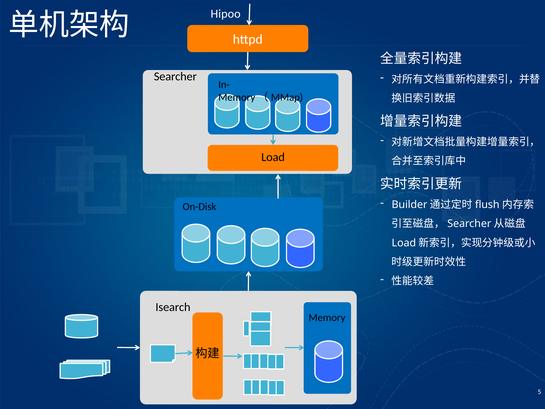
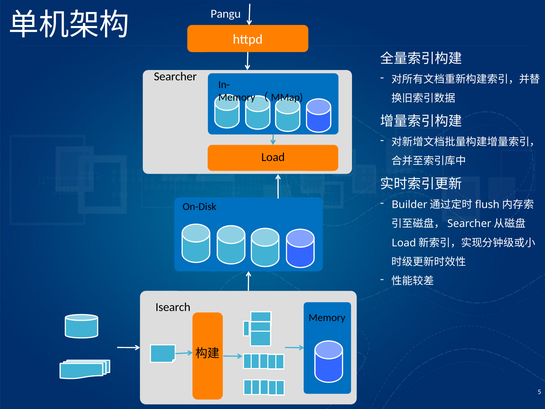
Hipoo: Hipoo -> Pangu
